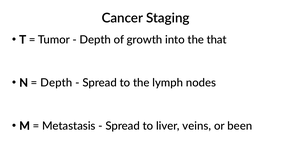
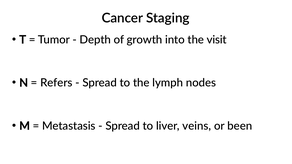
that: that -> visit
Depth at (56, 83): Depth -> Refers
